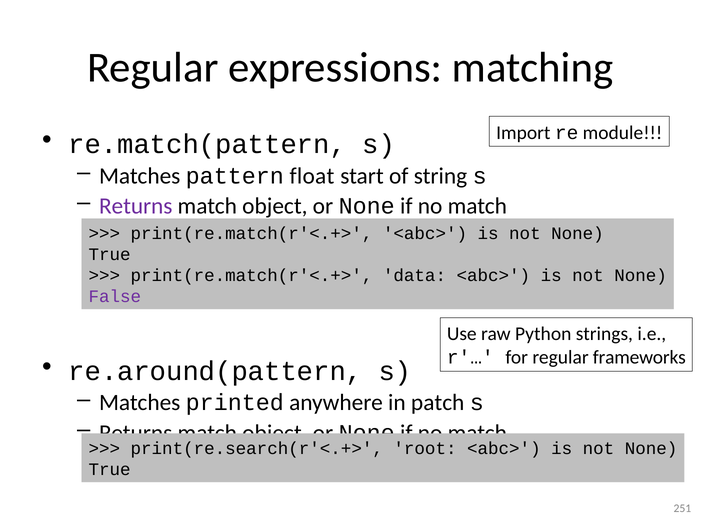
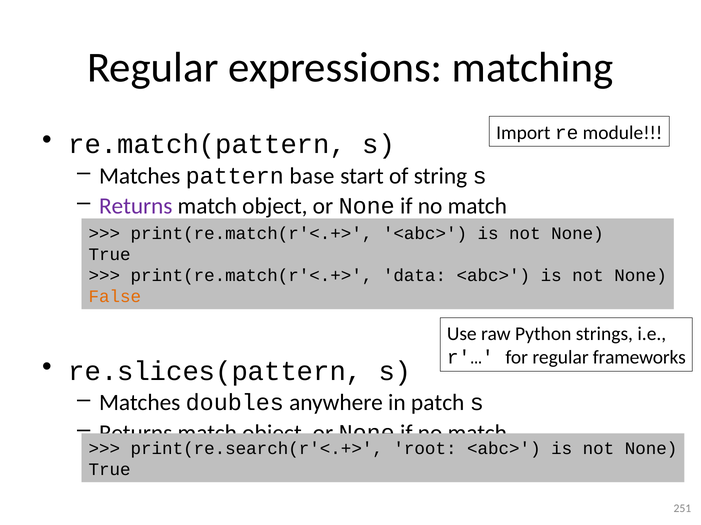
float: float -> base
False colour: purple -> orange
re.around(pattern: re.around(pattern -> re.slices(pattern
printed: printed -> doubles
